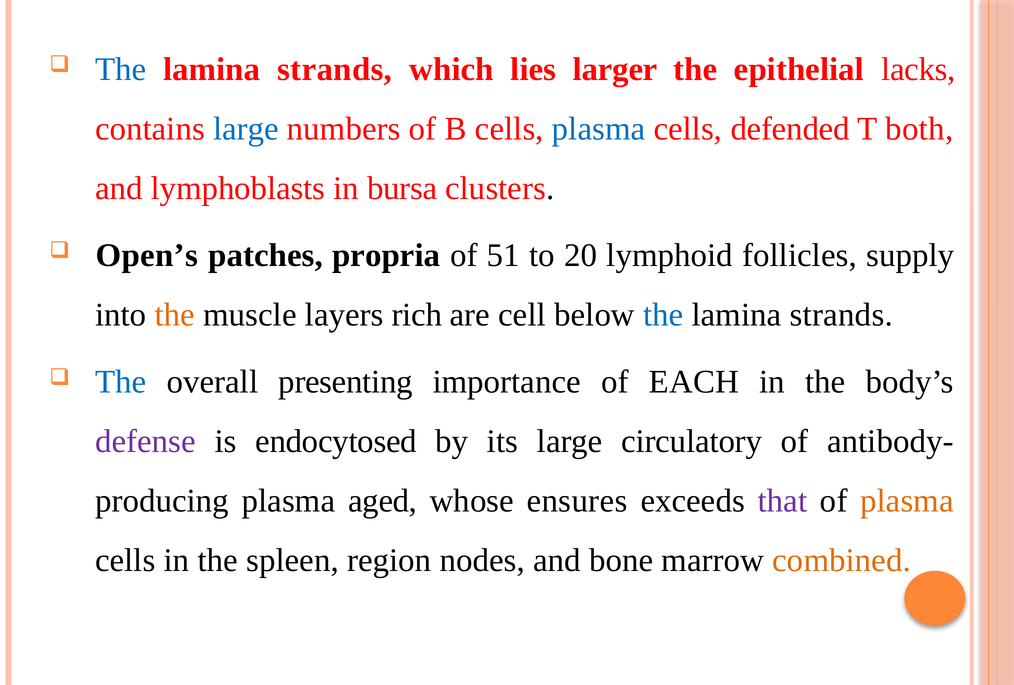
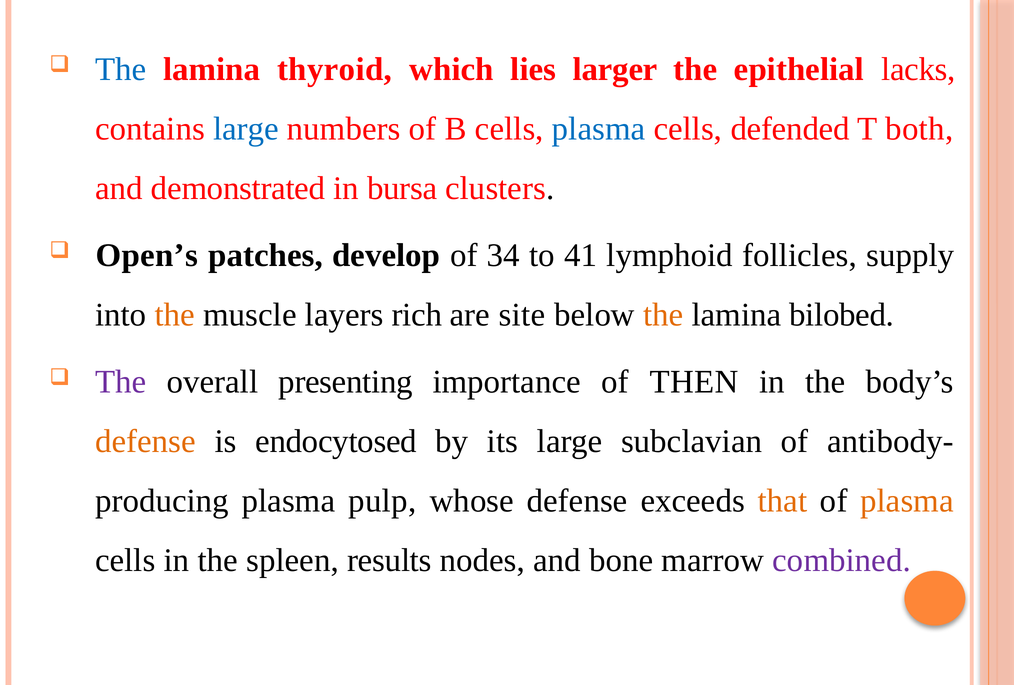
strands at (335, 69): strands -> thyroid
lymphoblasts: lymphoblasts -> demonstrated
propria: propria -> develop
51: 51 -> 34
20: 20 -> 41
cell: cell -> site
the at (663, 315) colour: blue -> orange
strands at (841, 315): strands -> bilobed
The at (121, 382) colour: blue -> purple
EACH: EACH -> THEN
defense at (145, 441) colour: purple -> orange
circulatory: circulatory -> subclavian
aged: aged -> pulp
whose ensures: ensures -> defense
that colour: purple -> orange
region: region -> results
combined colour: orange -> purple
